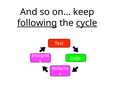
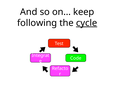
following underline: present -> none
